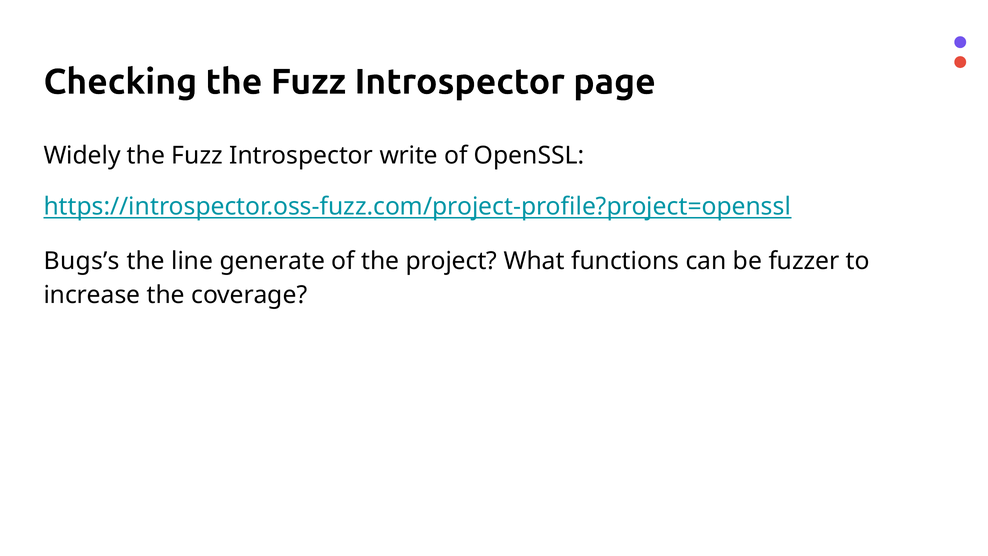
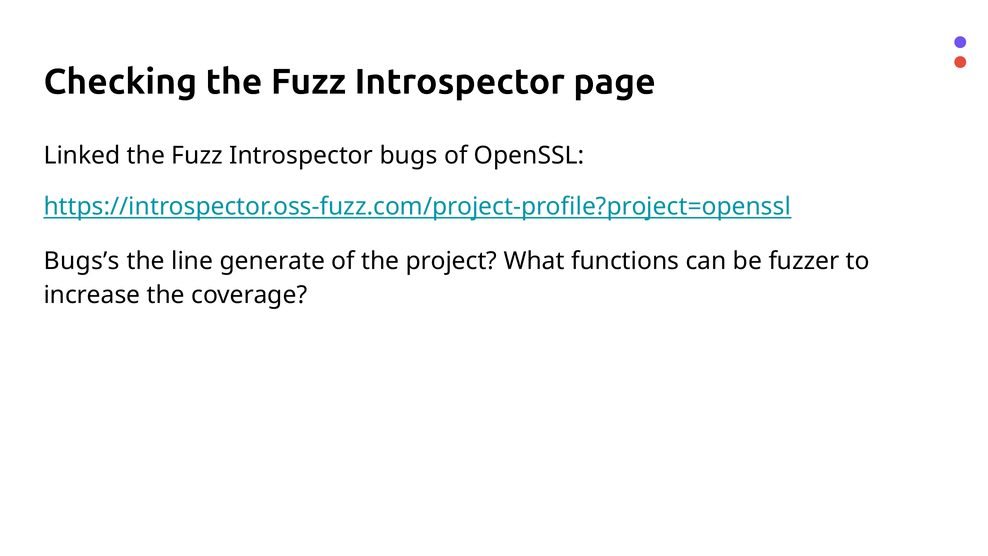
Widely: Widely -> Linked
write: write -> bugs
